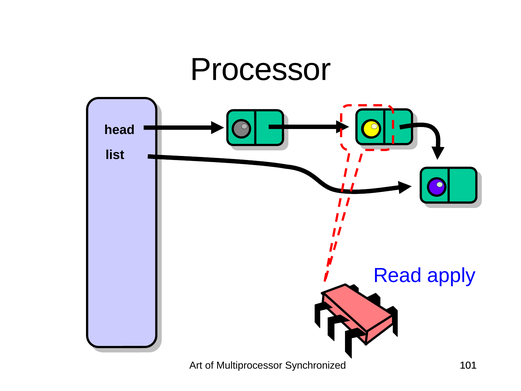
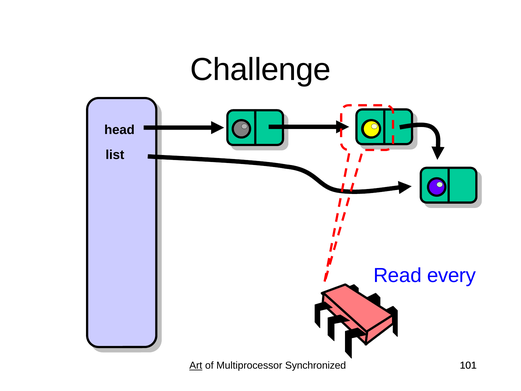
Processor: Processor -> Challenge
apply: apply -> every
Art underline: none -> present
